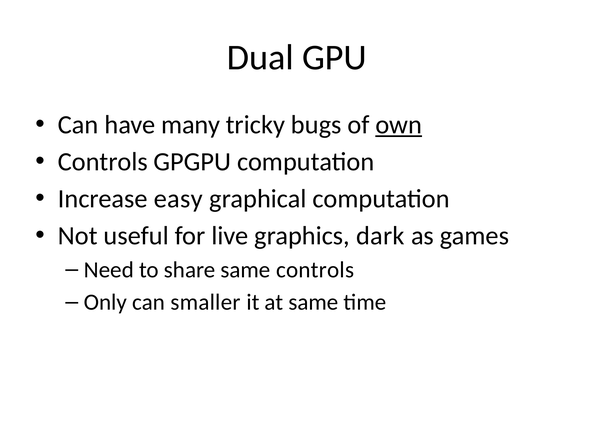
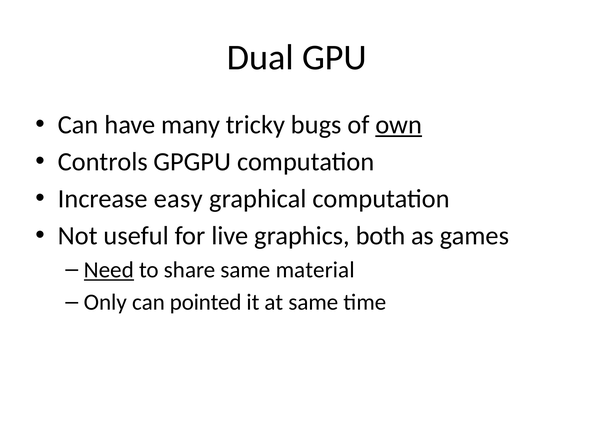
dark: dark -> both
Need underline: none -> present
same controls: controls -> material
smaller: smaller -> pointed
